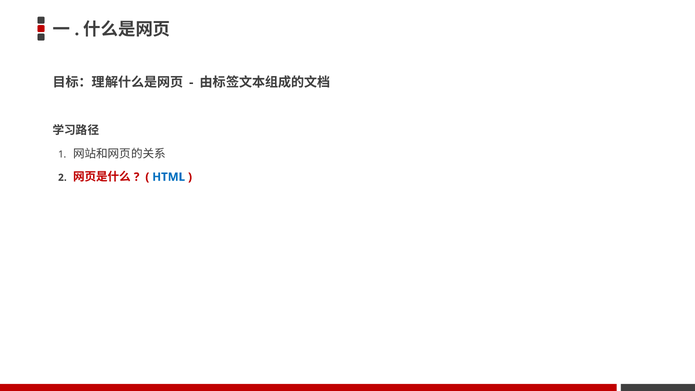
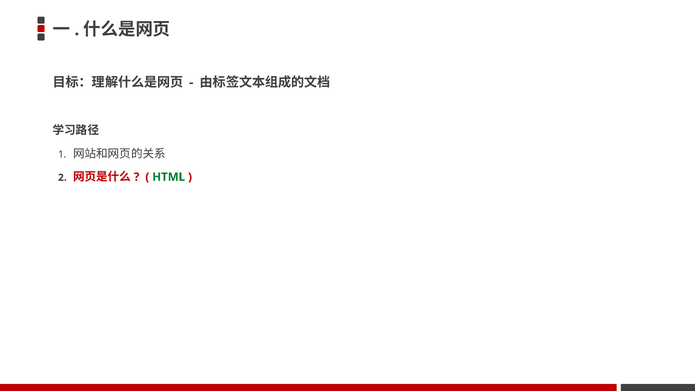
HTML colour: blue -> green
